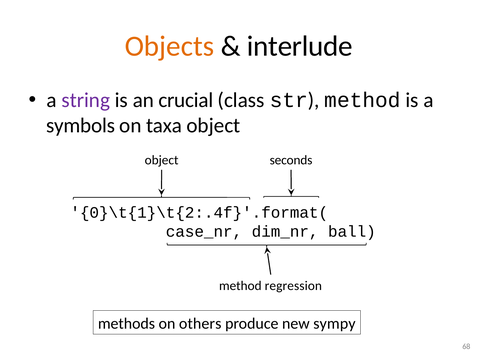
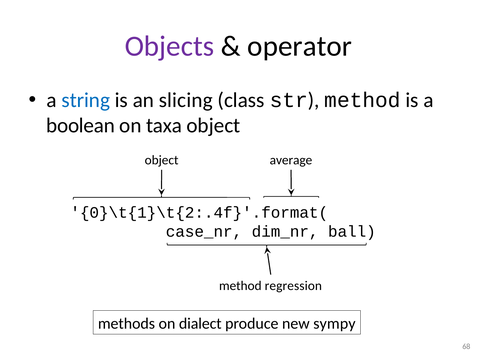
Objects colour: orange -> purple
interlude: interlude -> operator
string colour: purple -> blue
crucial: crucial -> slicing
symbols: symbols -> boolean
seconds: seconds -> average
others: others -> dialect
